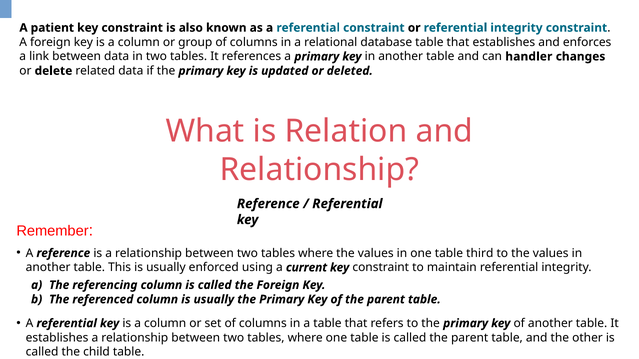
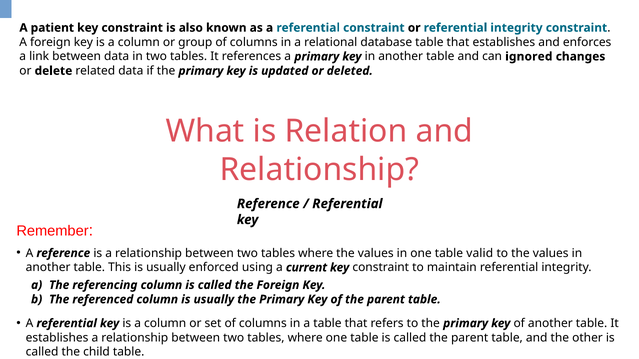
handler: handler -> ignored
third: third -> valid
